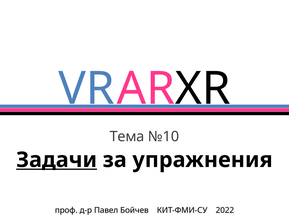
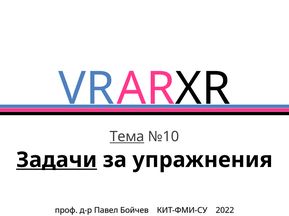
Тема underline: none -> present
